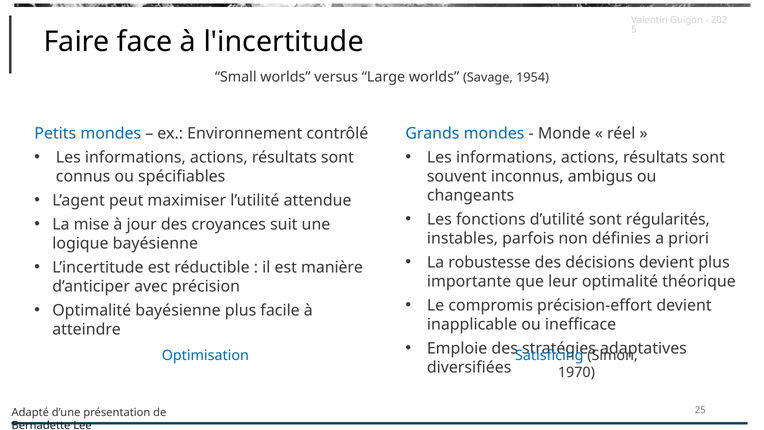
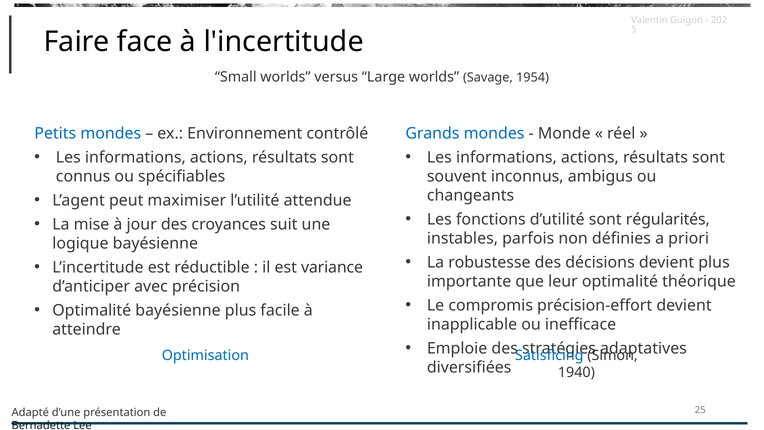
manière: manière -> variance
1970: 1970 -> 1940
